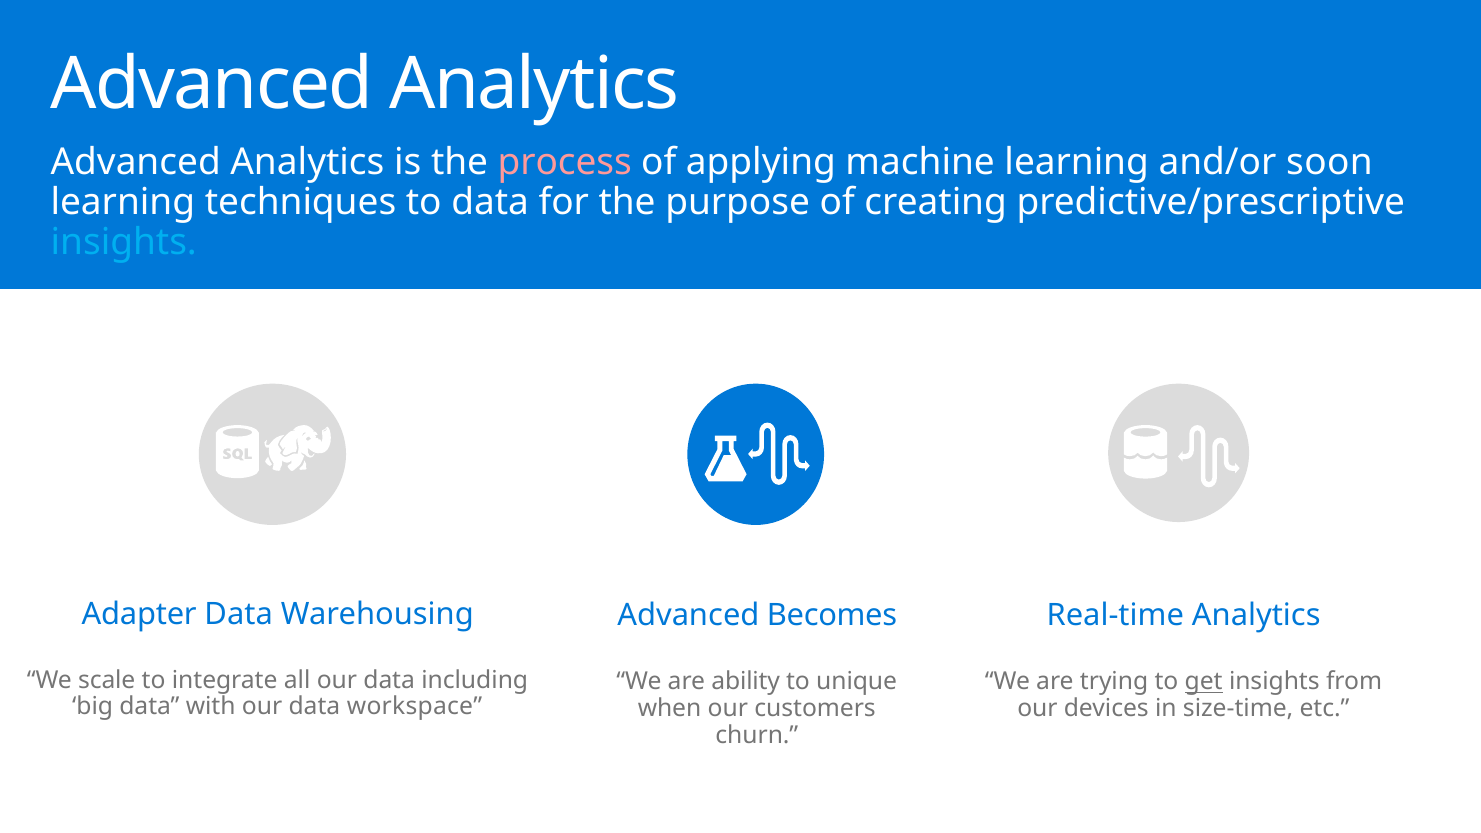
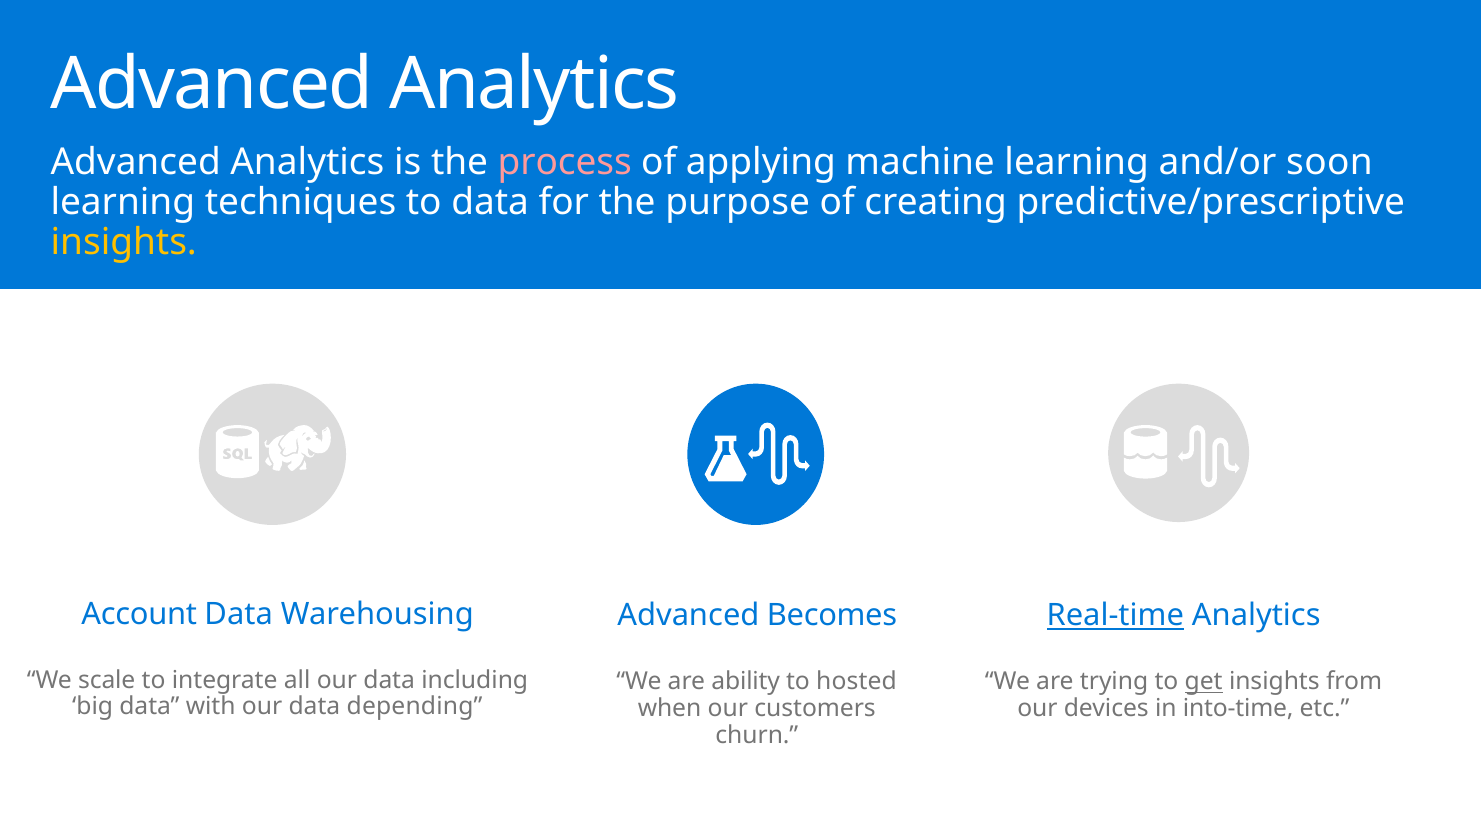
insights at (124, 242) colour: light blue -> yellow
Adapter: Adapter -> Account
Real-time underline: none -> present
unique: unique -> hosted
workspace: workspace -> depending
size-time: size-time -> into-time
